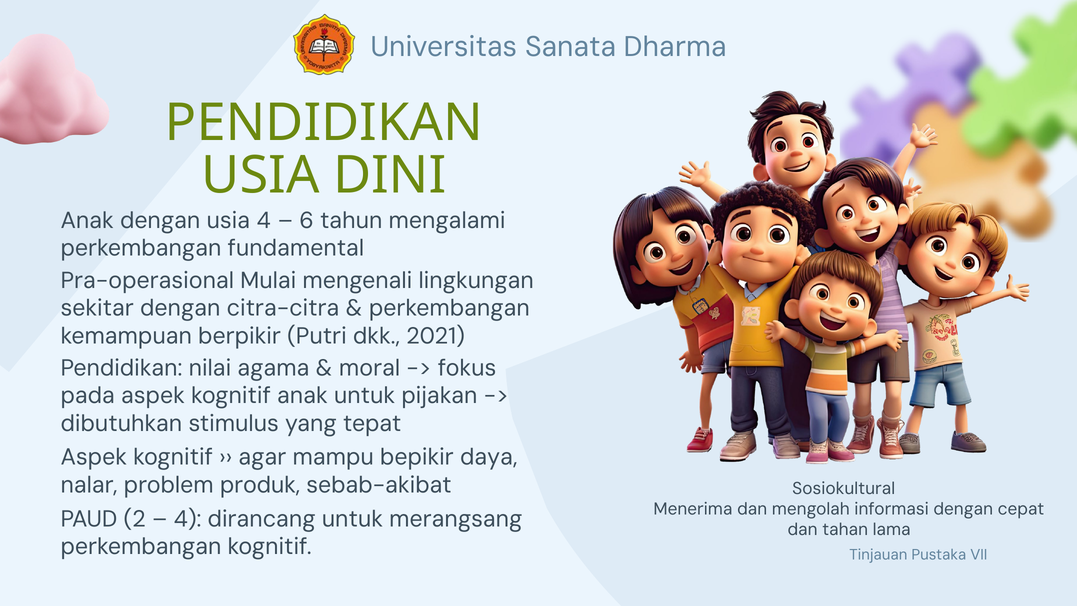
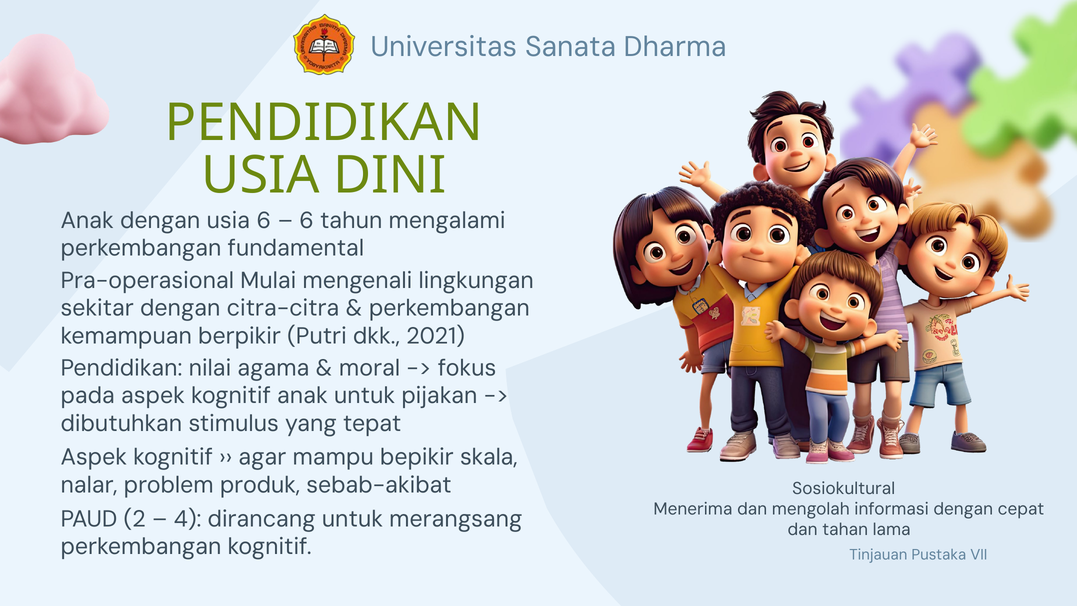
usia 4: 4 -> 6
daya: daya -> skala
